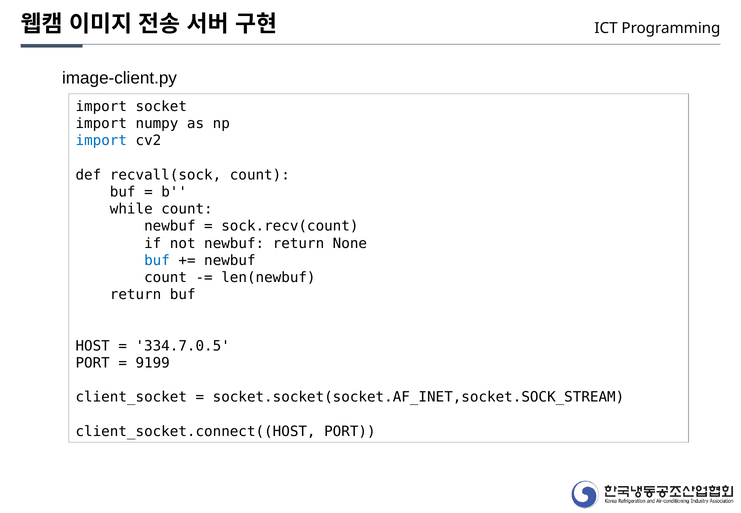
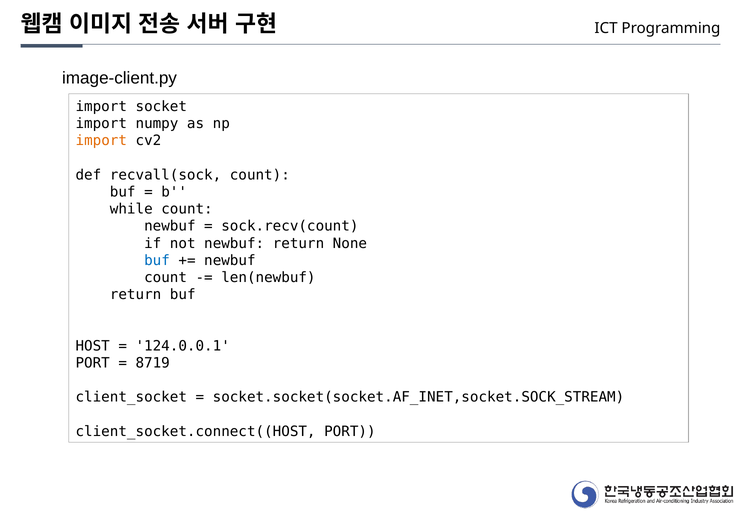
import at (101, 141) colour: blue -> orange
334.7.0.5: 334.7.0.5 -> 124.0.0.1
9199: 9199 -> 8719
